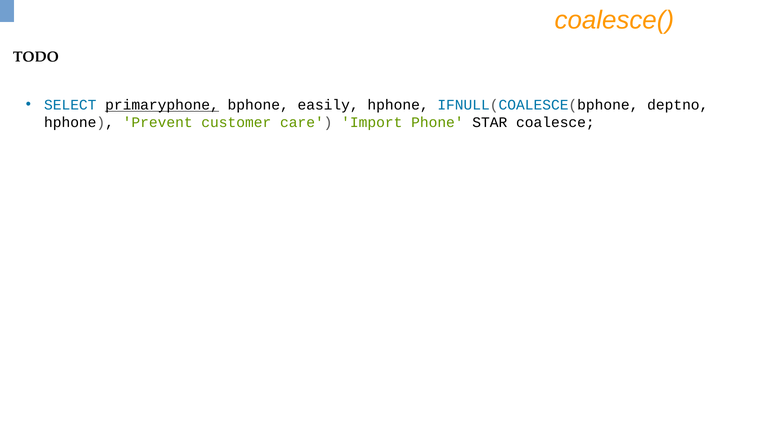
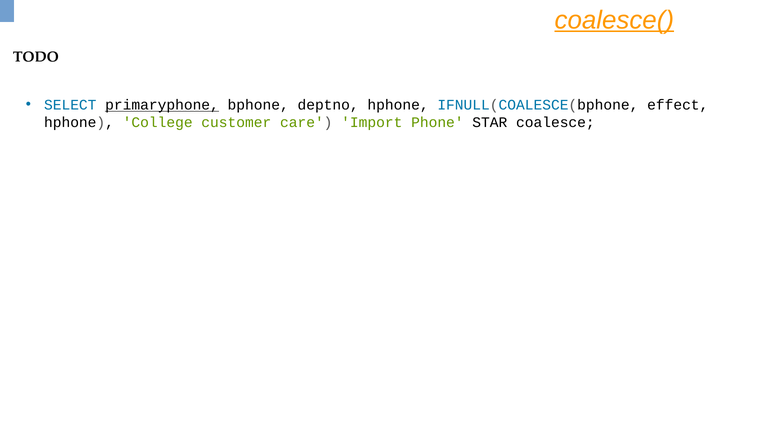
coalesce( underline: none -> present
easily: easily -> deptno
deptno: deptno -> effect
Prevent: Prevent -> College
